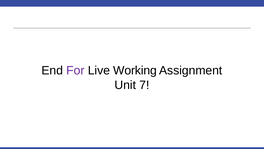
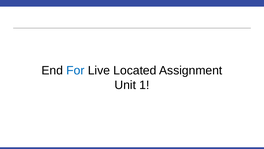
For colour: purple -> blue
Working: Working -> Located
7: 7 -> 1
